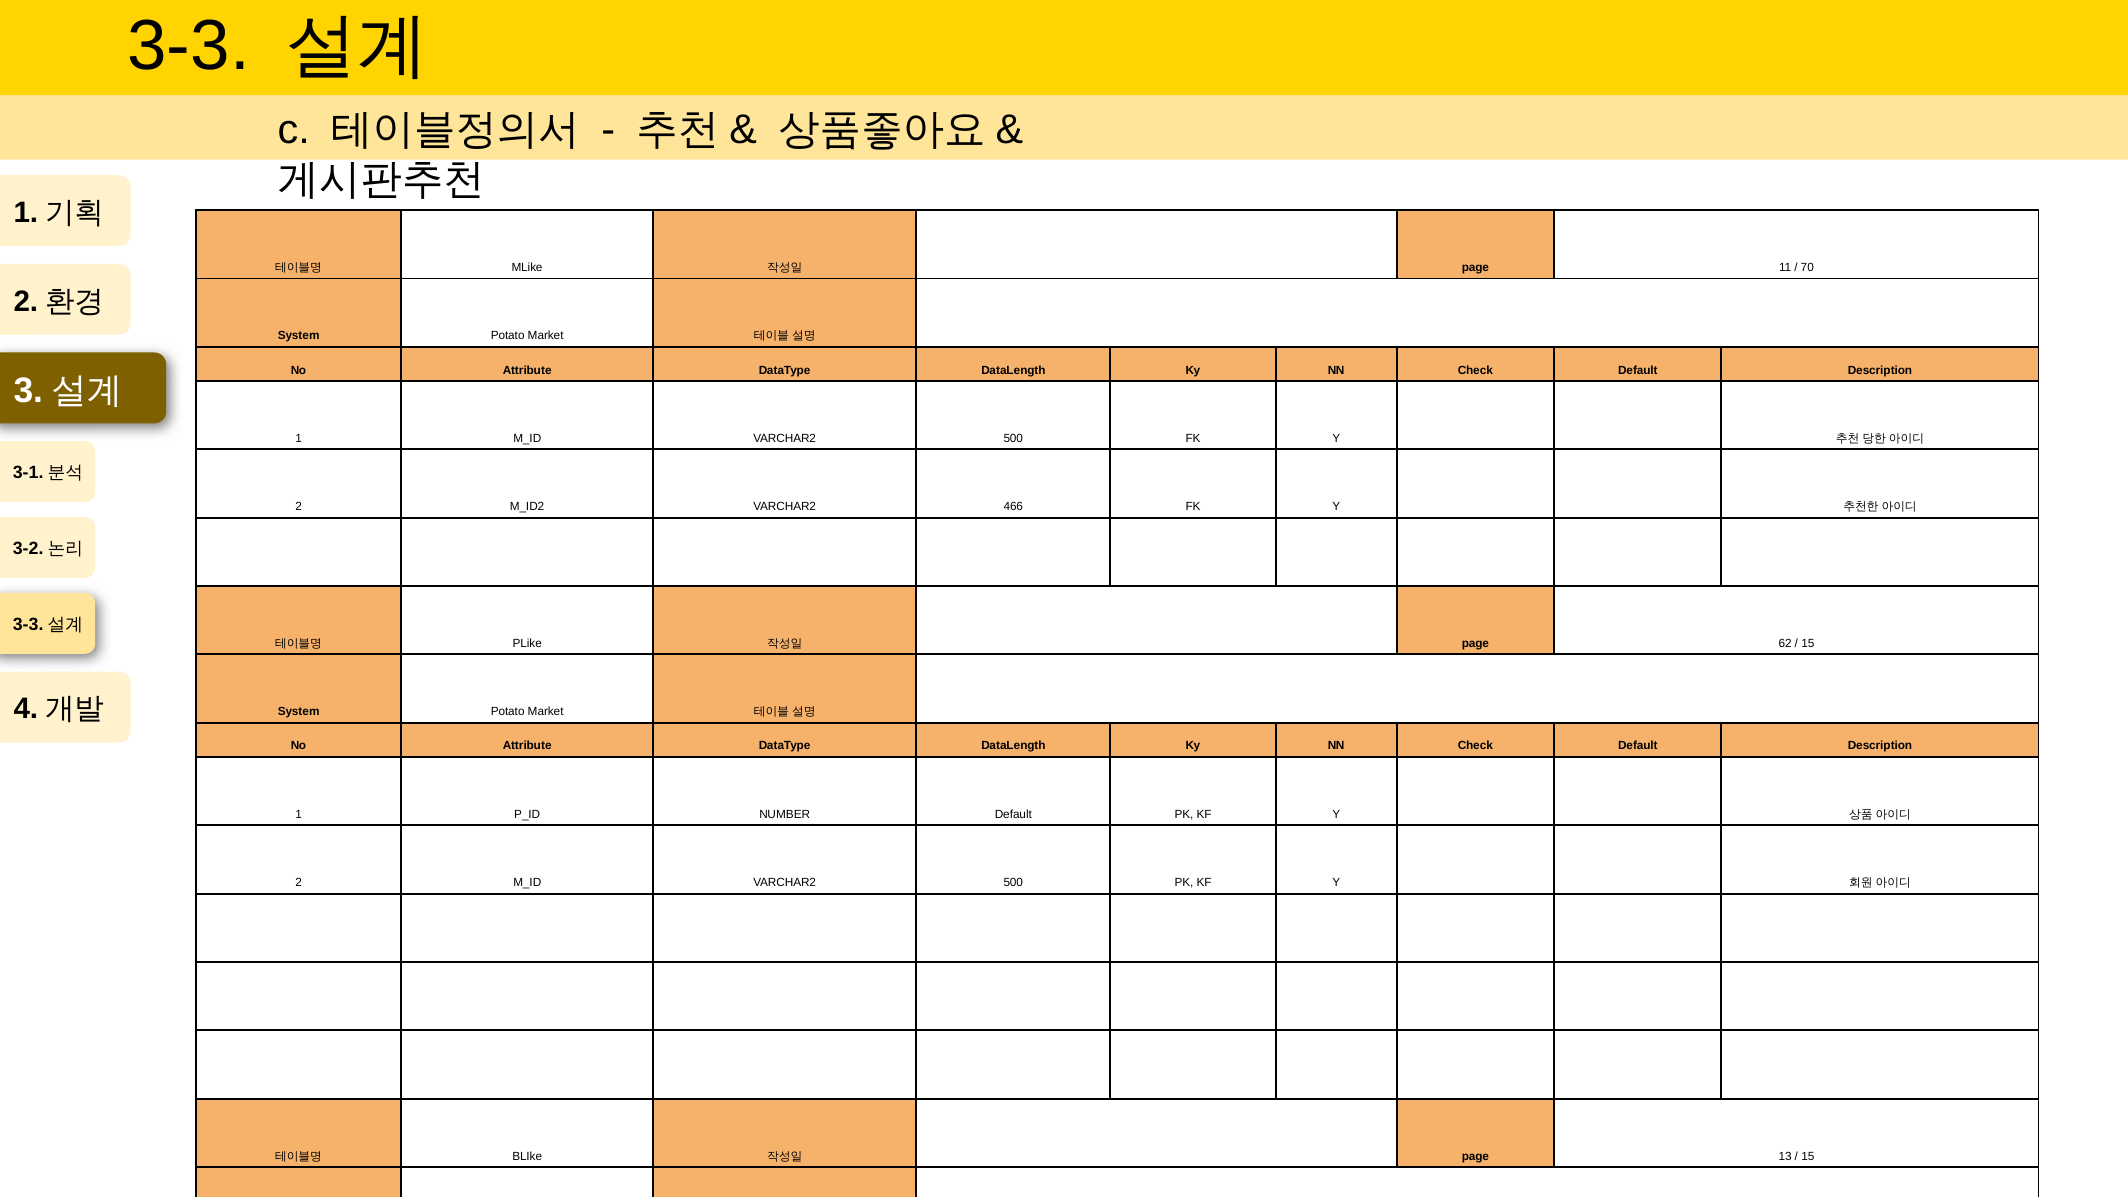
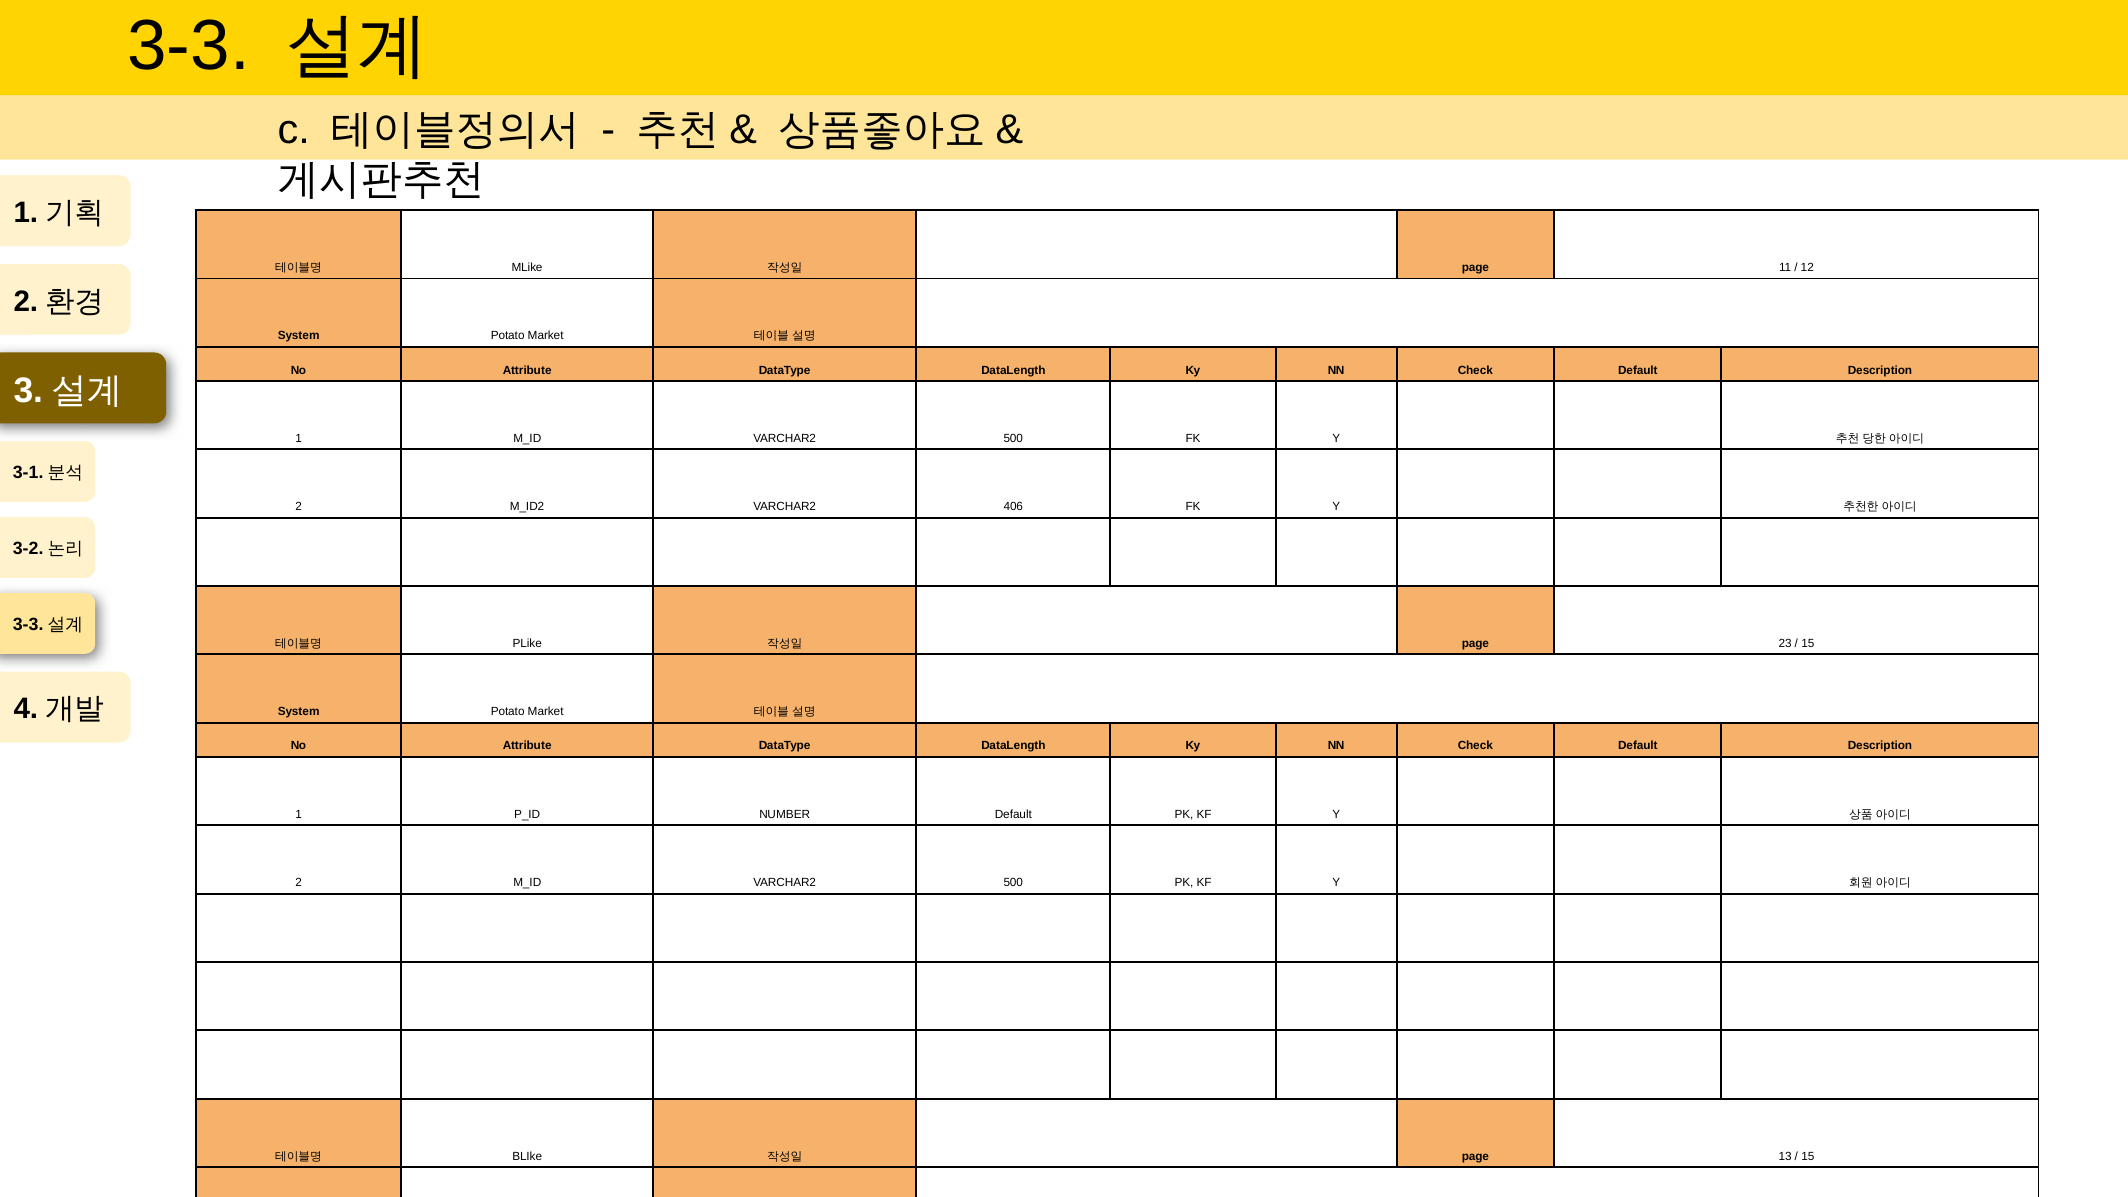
70: 70 -> 12
466: 466 -> 406
62: 62 -> 23
